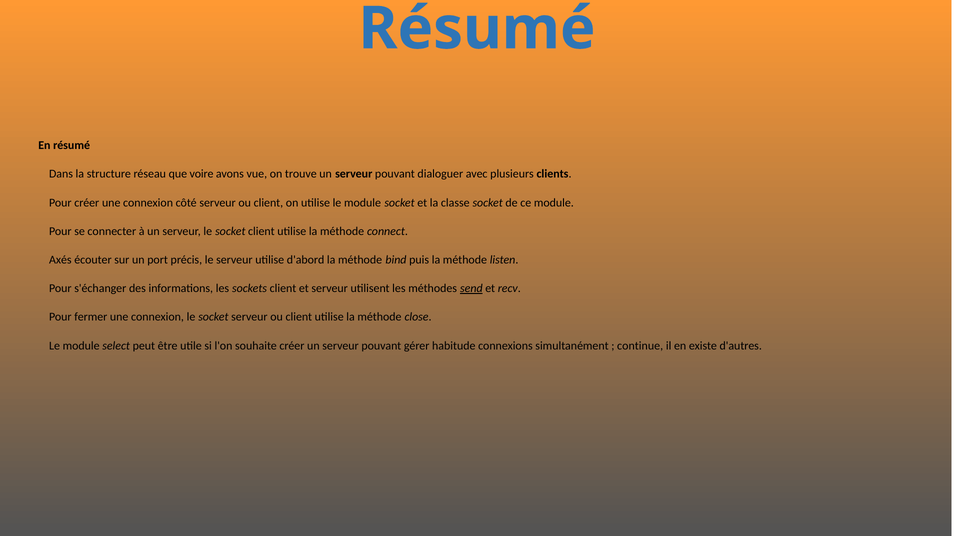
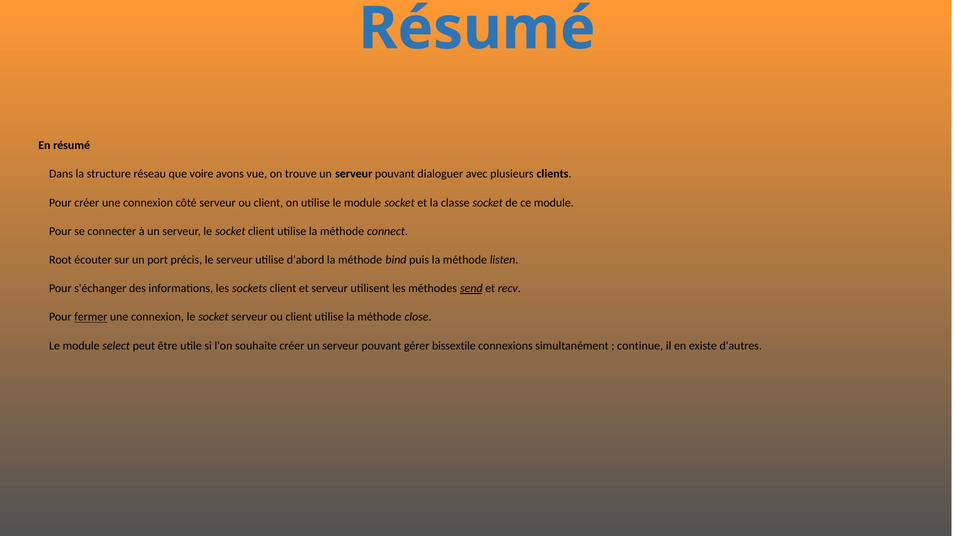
Axés: Axés -> Root
fermer underline: none -> present
habitude: habitude -> bissextile
